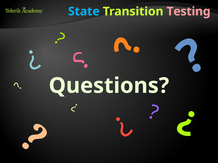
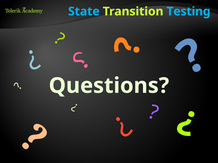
Testing colour: pink -> light blue
